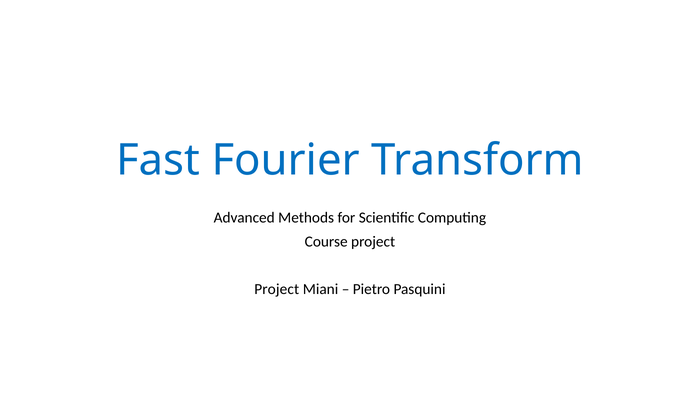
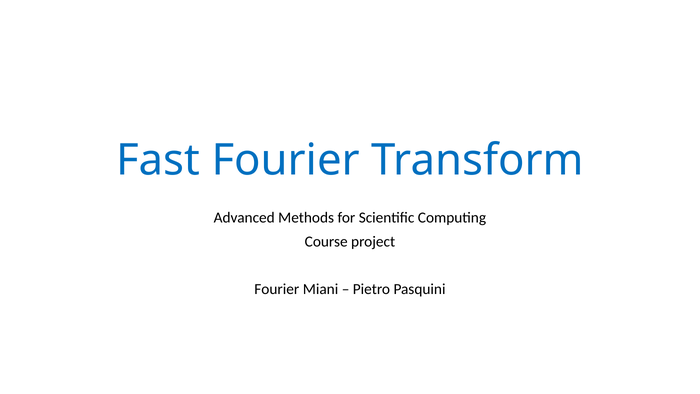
Project at (277, 289): Project -> Fourier
